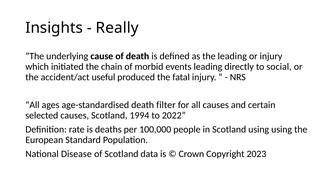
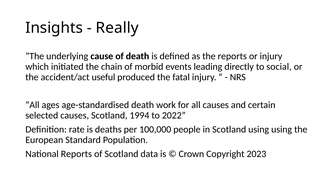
the leading: leading -> reports
filter: filter -> work
National Disease: Disease -> Reports
